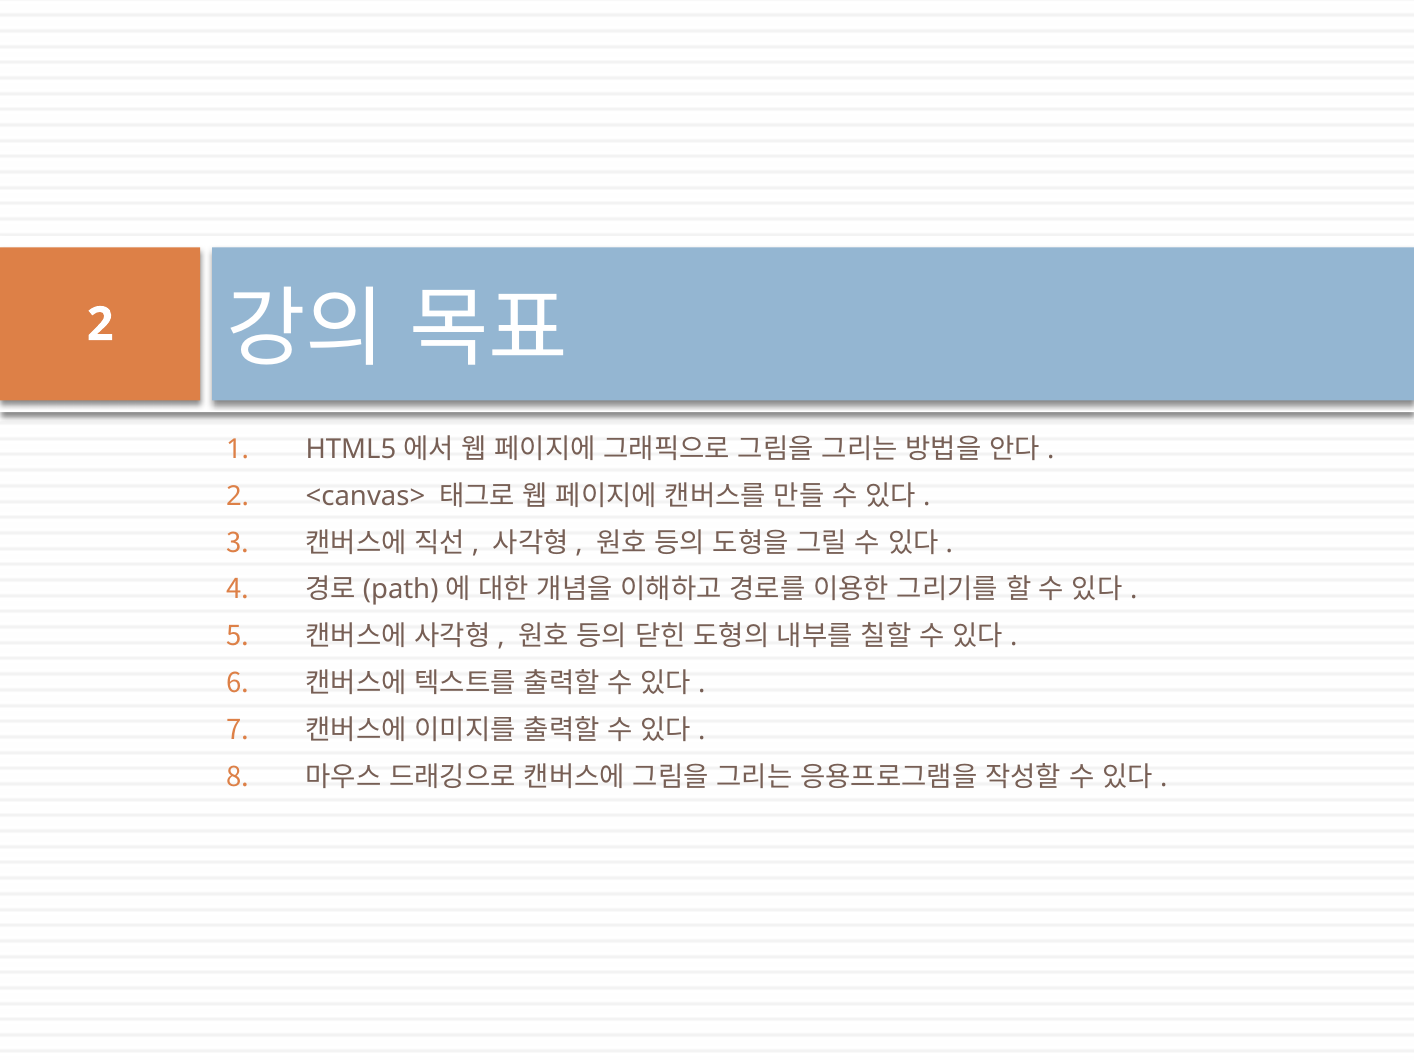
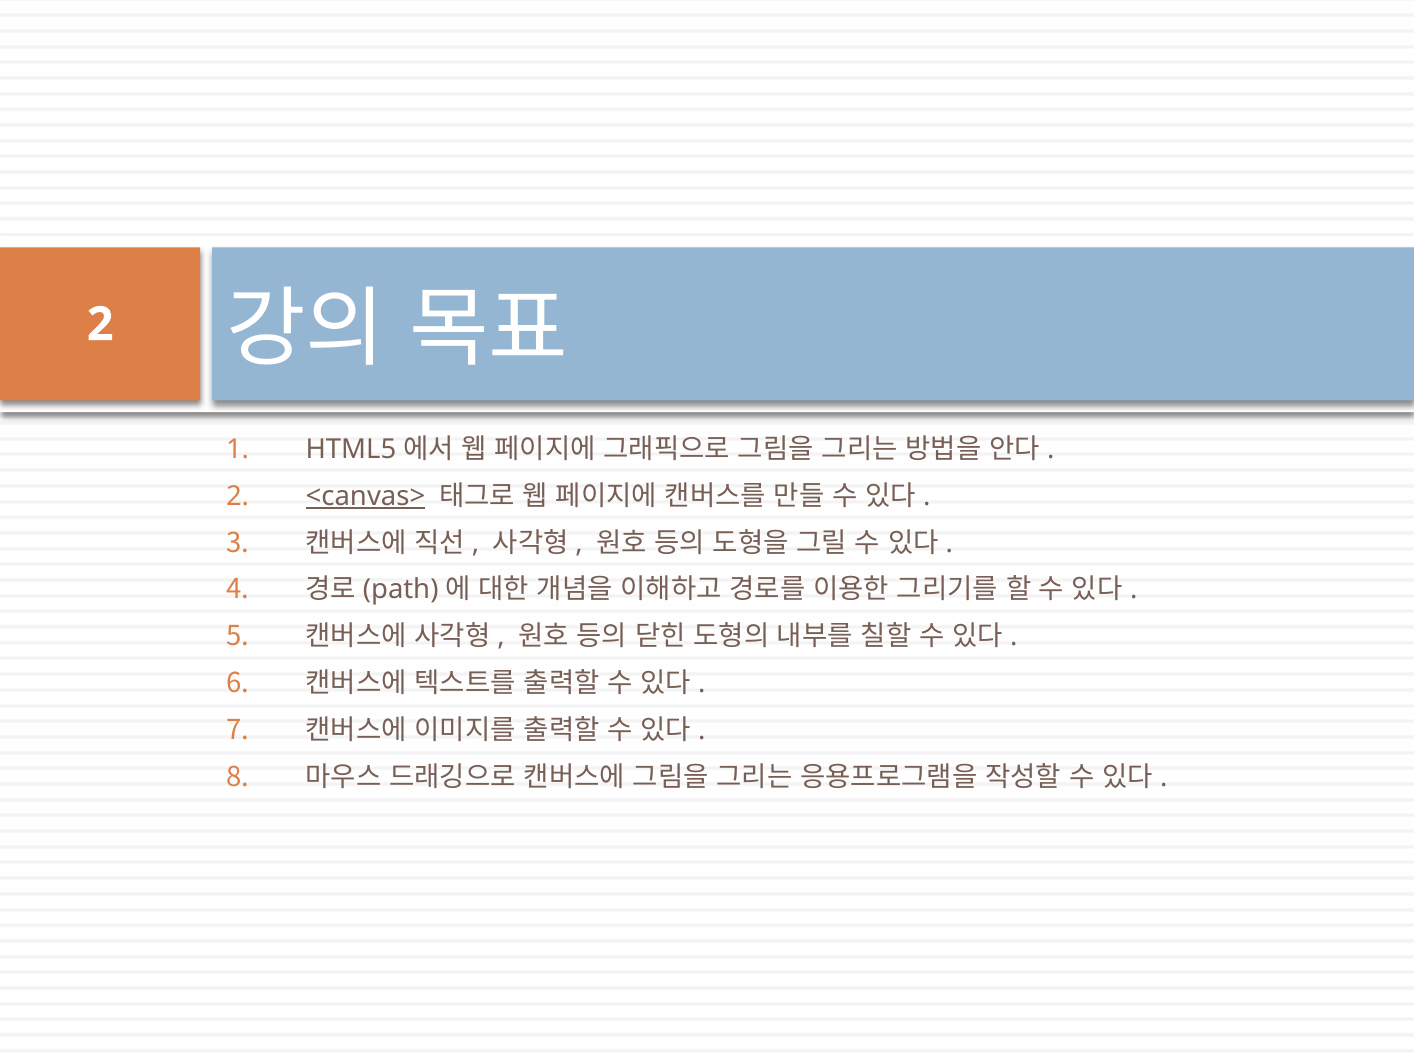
<canvas> underline: none -> present
